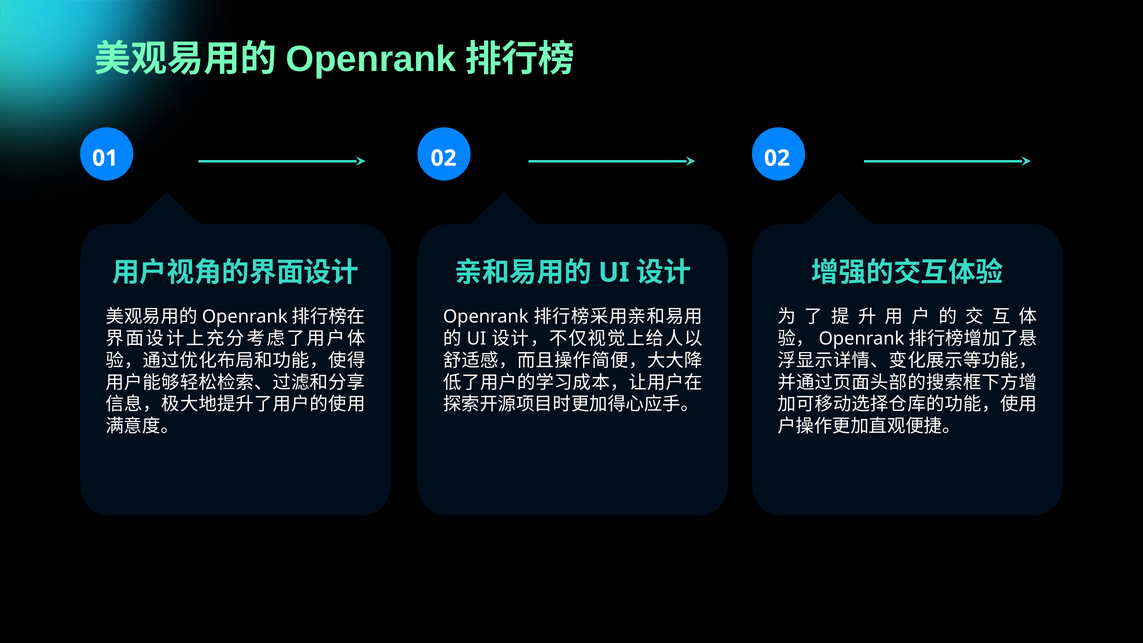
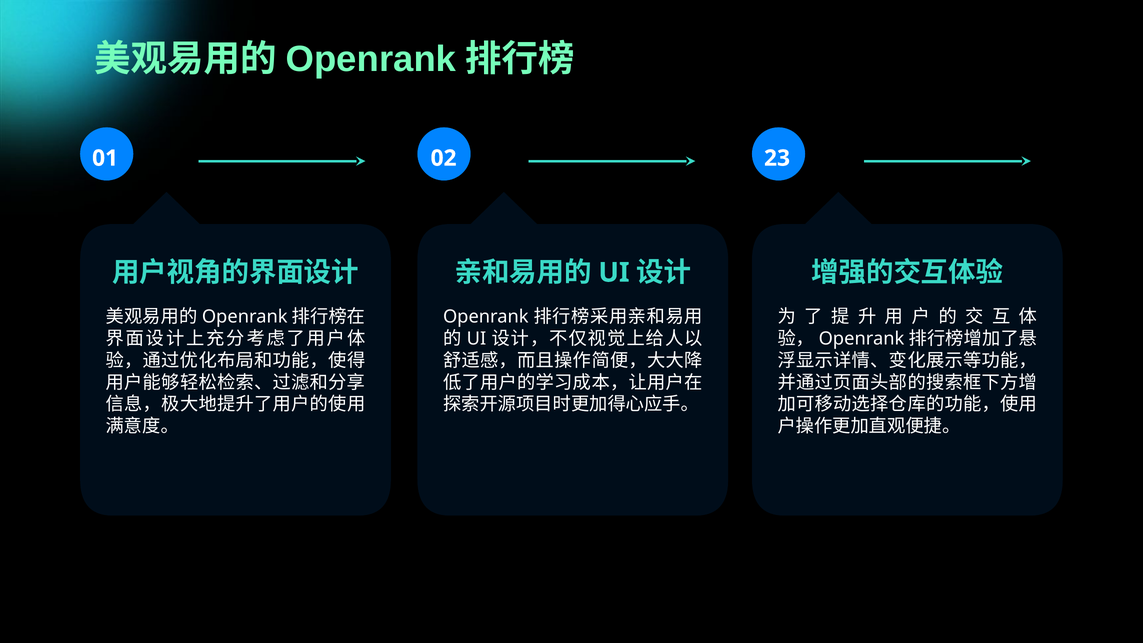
02 02: 02 -> 23
